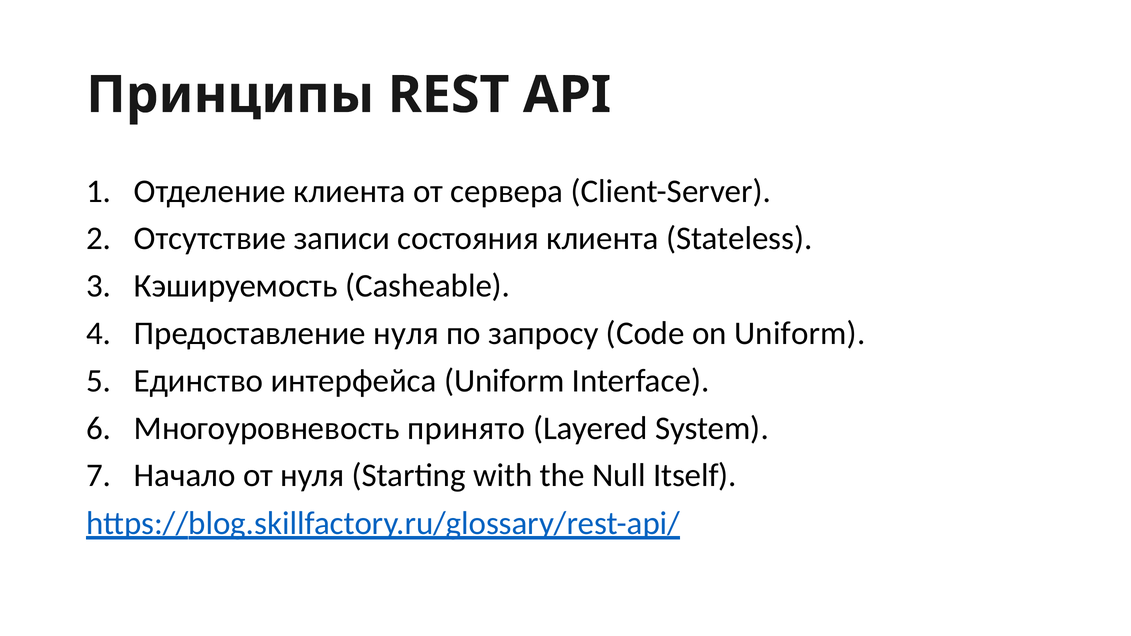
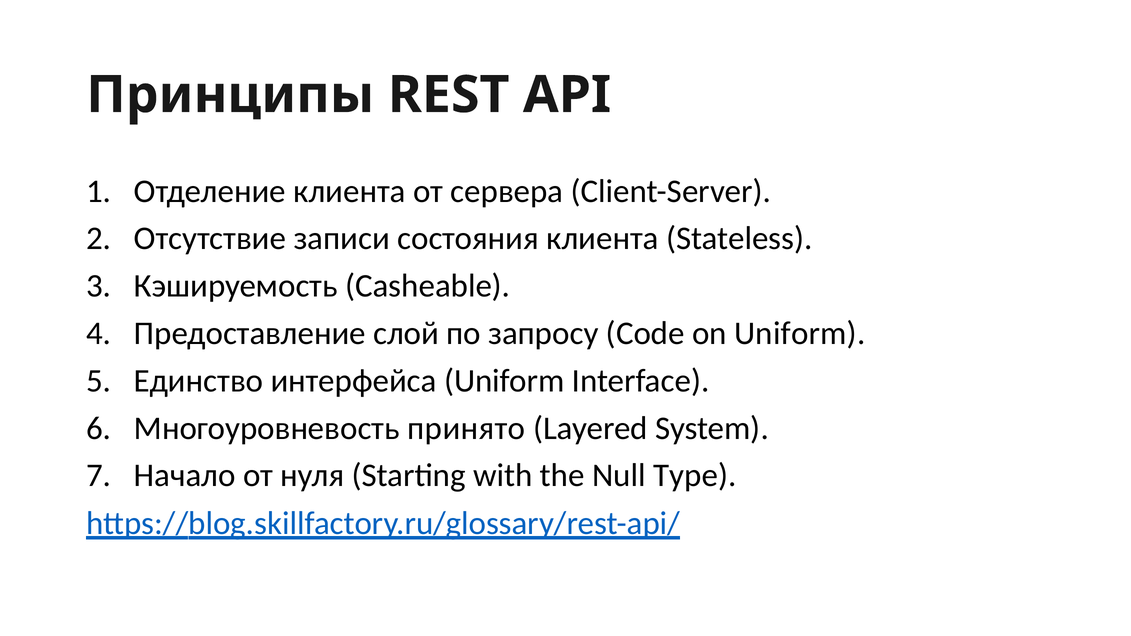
Предоставление нуля: нуля -> слой
Itself: Itself -> Type
